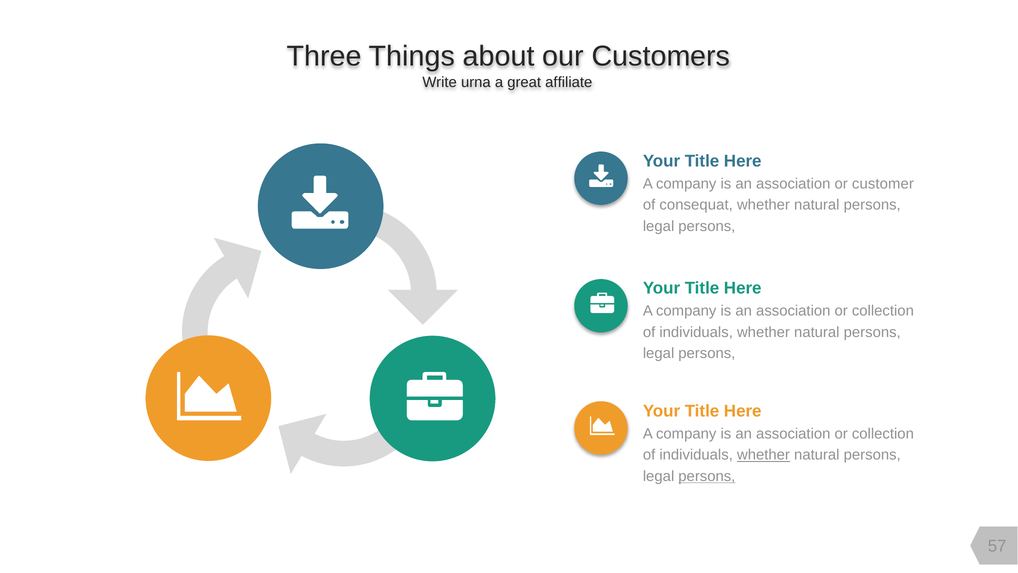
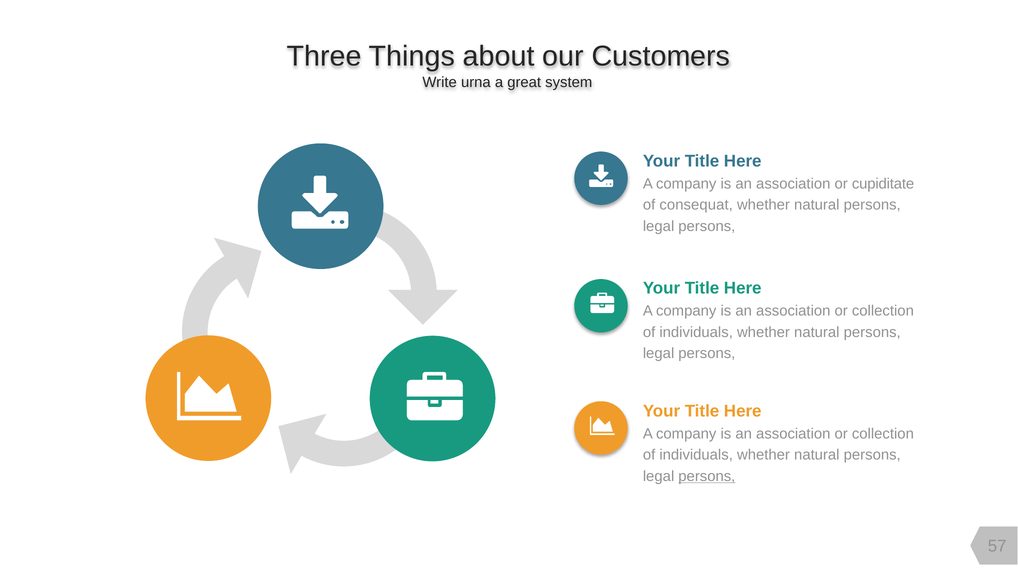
affiliate: affiliate -> system
customer: customer -> cupiditate
whether at (763, 455) underline: present -> none
